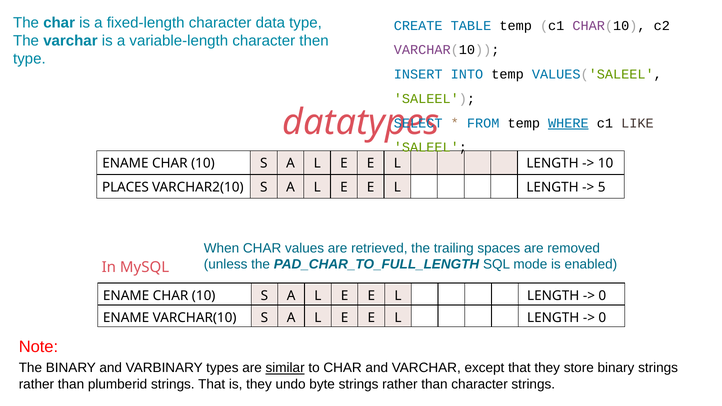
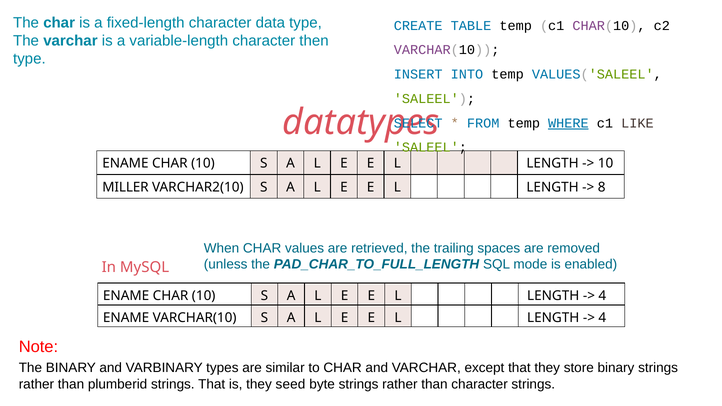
PLACES: PLACES -> MILLER
5: 5 -> 8
0 at (602, 296): 0 -> 4
0 at (602, 318): 0 -> 4
similar underline: present -> none
undo: undo -> seed
